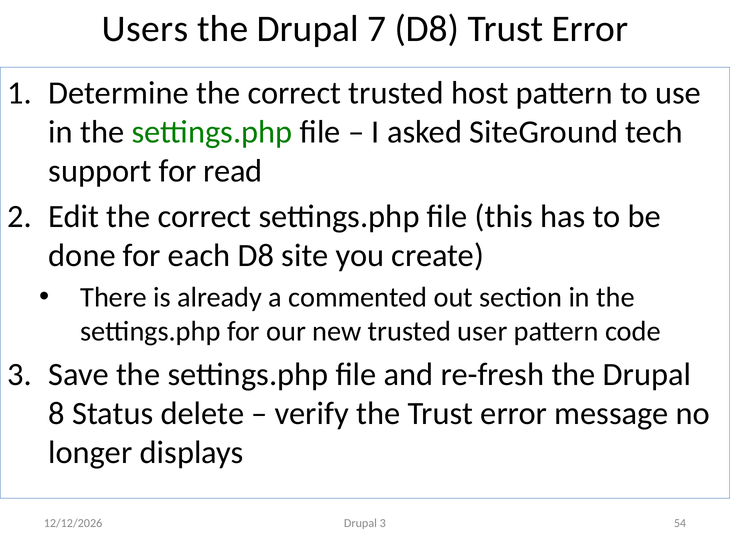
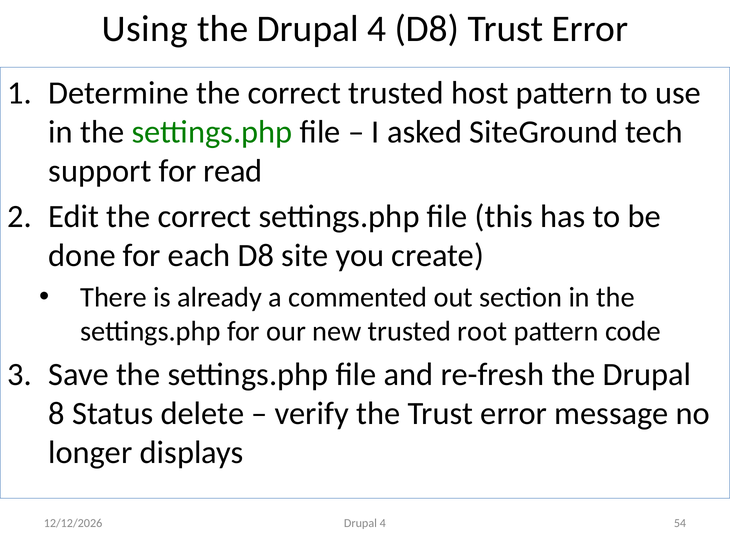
Users: Users -> Using
the Drupal 7: 7 -> 4
user: user -> root
3 at (383, 523): 3 -> 4
